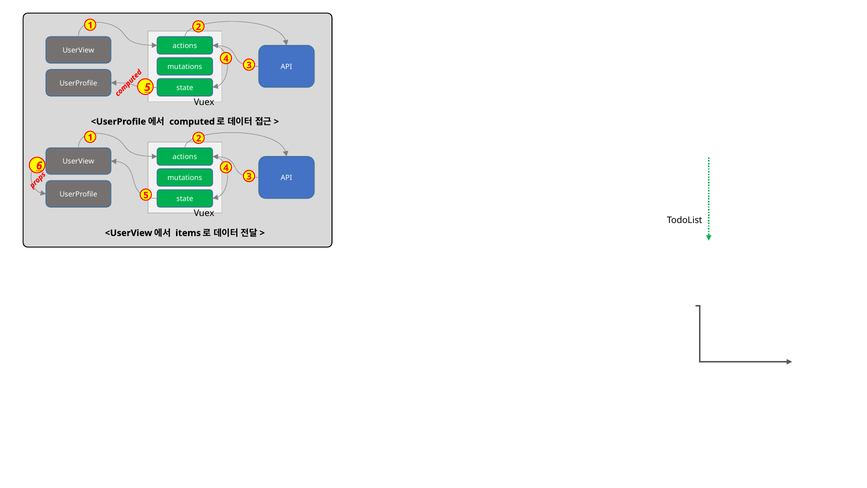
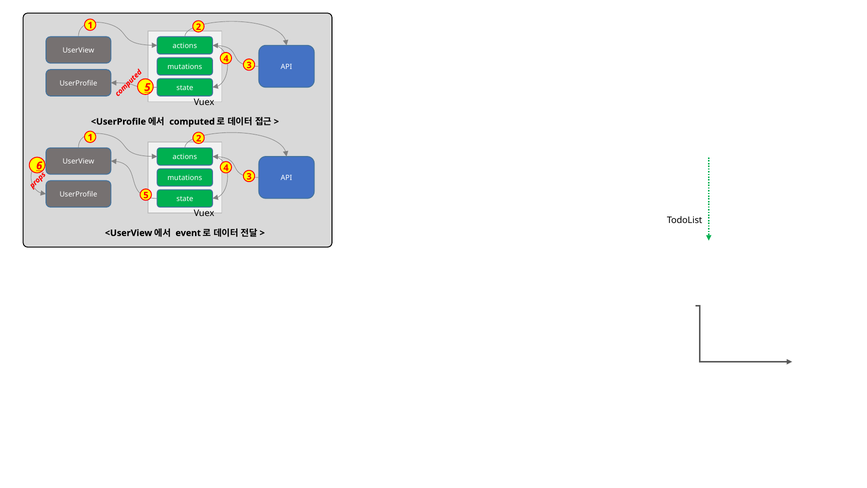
items: items -> event
